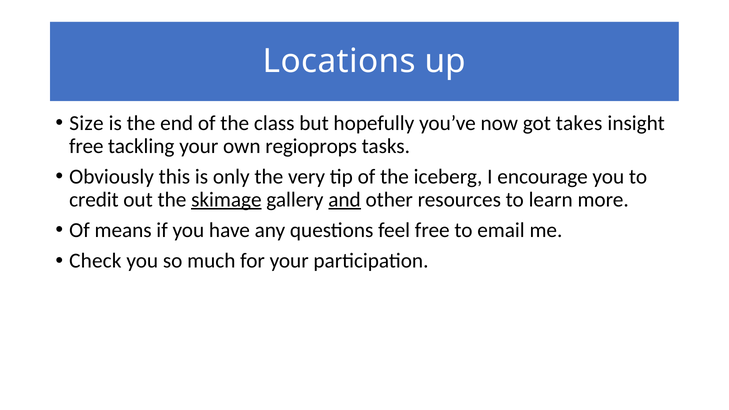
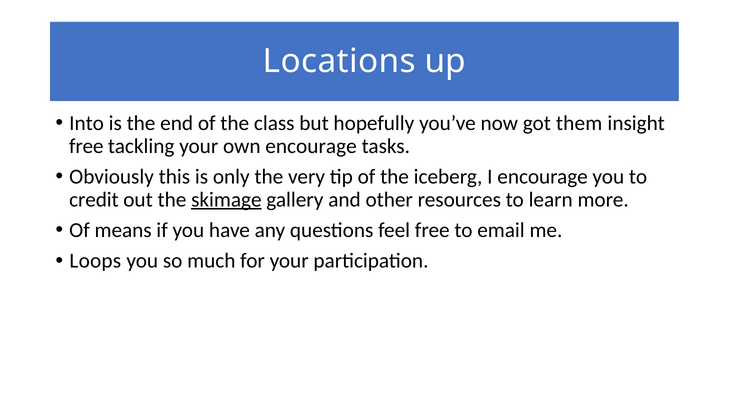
Size: Size -> Into
takes: takes -> them
own regioprops: regioprops -> encourage
and underline: present -> none
Check: Check -> Loops
